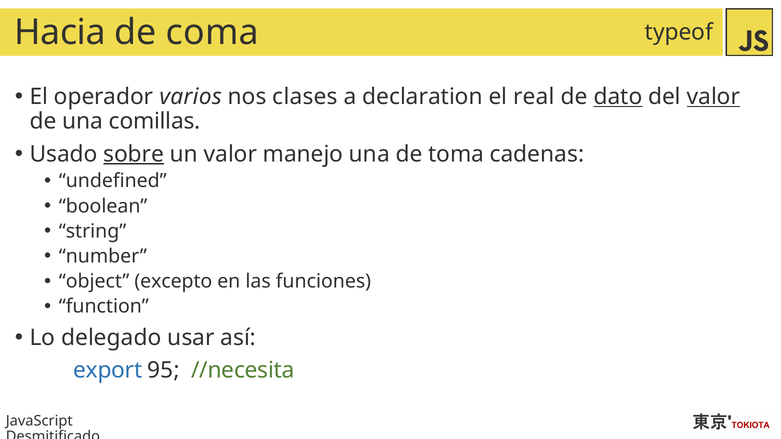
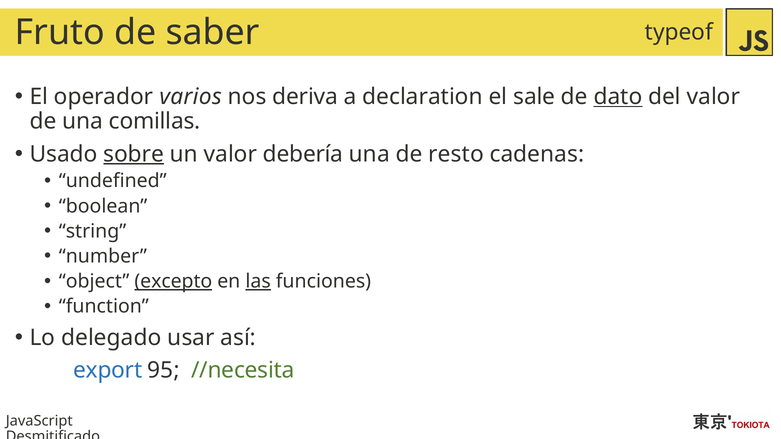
Hacia: Hacia -> Fruto
coma: coma -> saber
clases: clases -> deriva
real: real -> sale
valor at (713, 97) underline: present -> none
manejo: manejo -> debería
toma: toma -> resto
excepto underline: none -> present
las underline: none -> present
